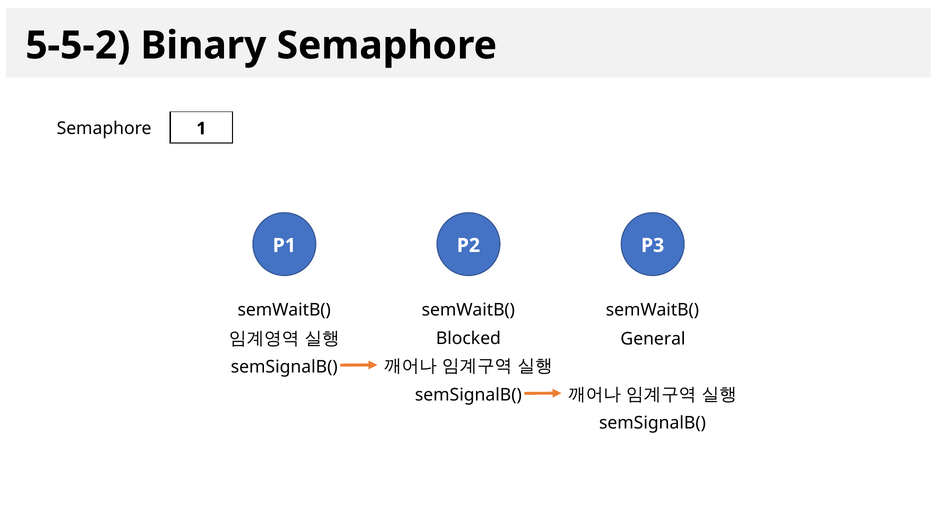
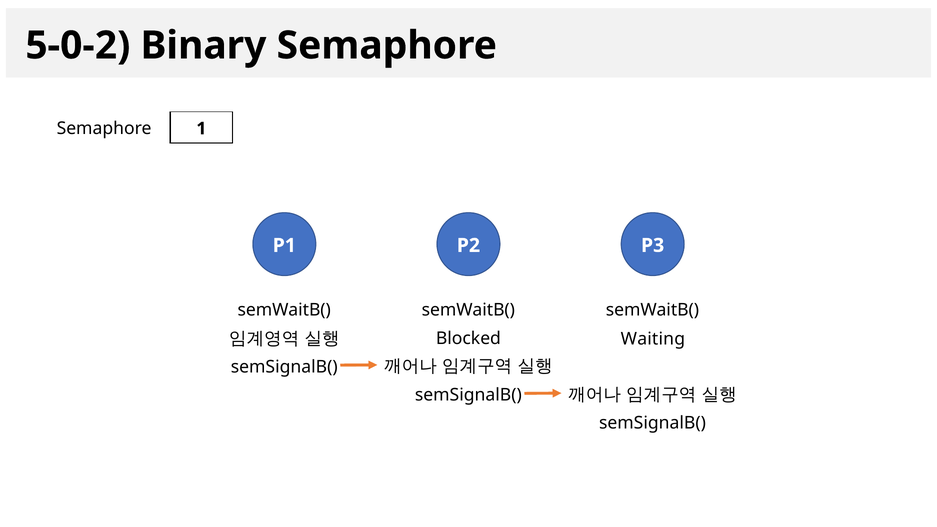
5-5-2: 5-5-2 -> 5-0-2
General: General -> Waiting
